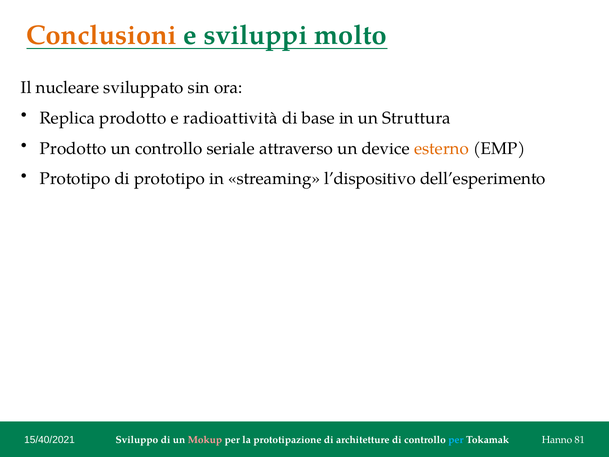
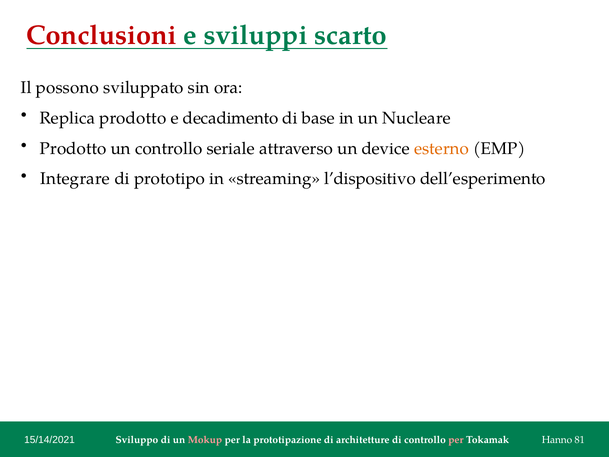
Conclusioni colour: orange -> red
molto: molto -> scarto
nucleare: nucleare -> possono
radioattività: radioattività -> decadimento
Struttura: Struttura -> Nucleare
Prototipo at (75, 179): Prototipo -> Integrare
15/40/2021: 15/40/2021 -> 15/14/2021
per at (456, 440) colour: light blue -> pink
